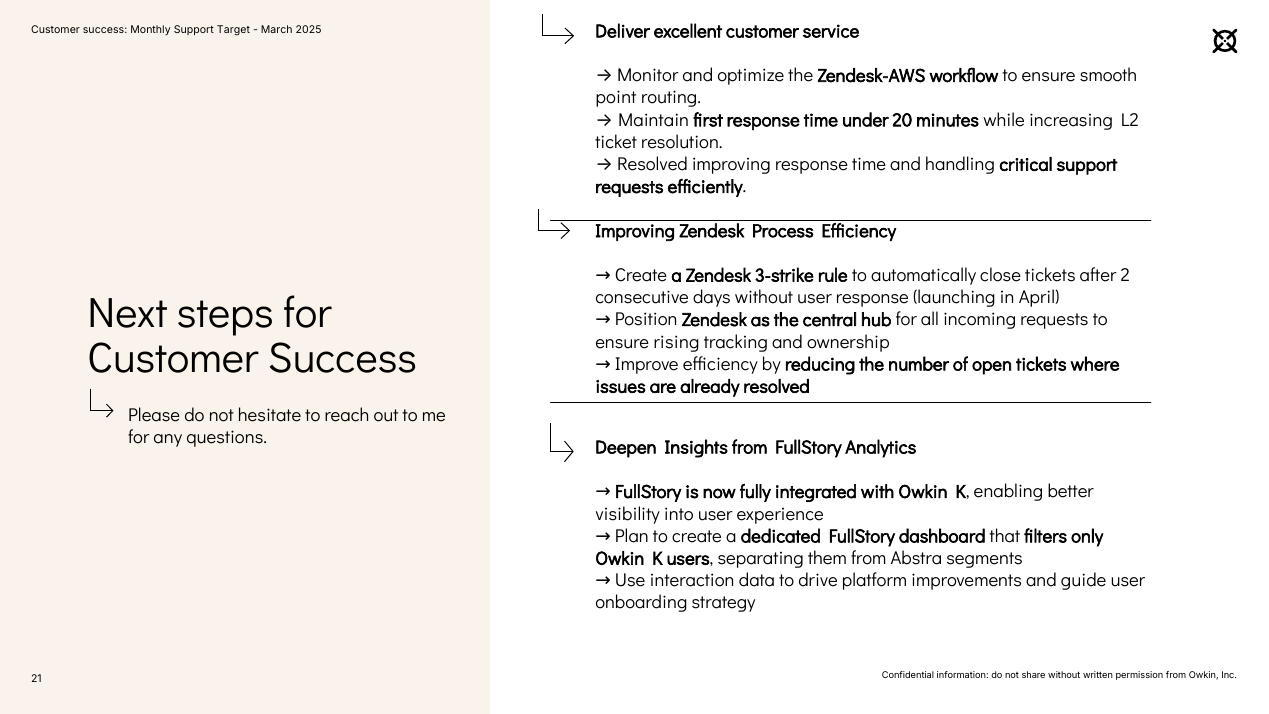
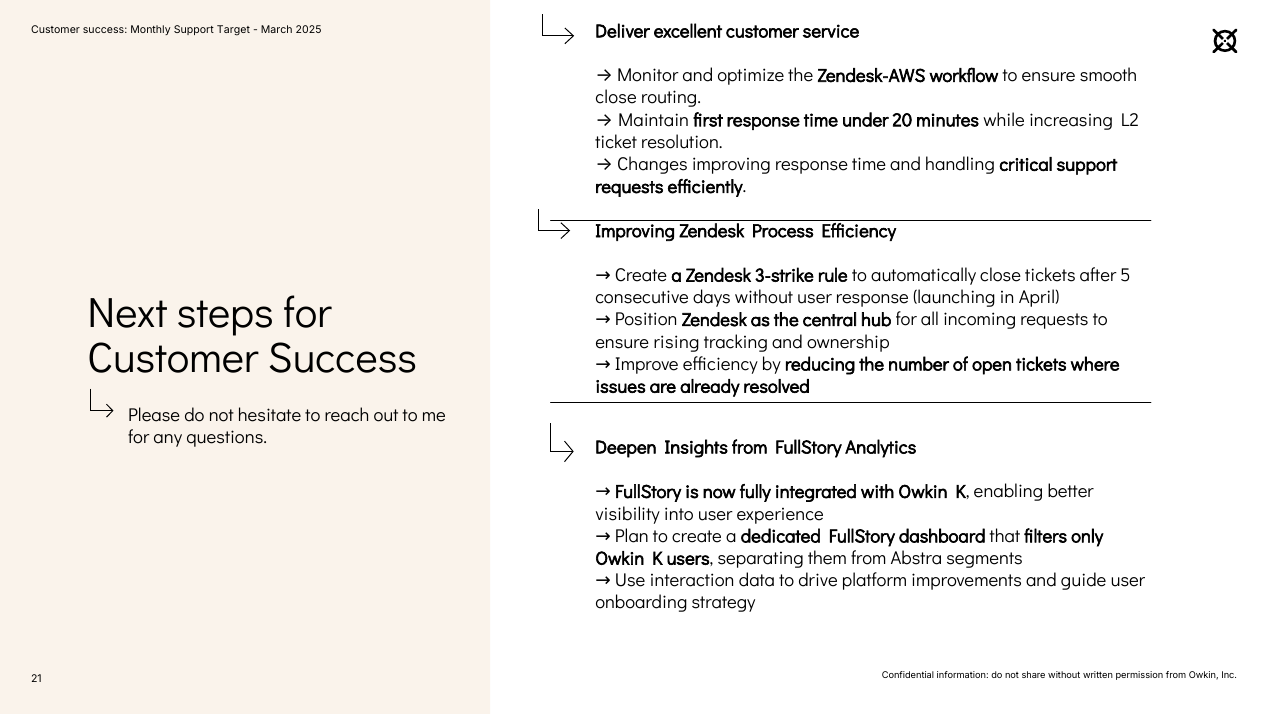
point at (616, 98): point -> close
Resolved at (652, 164): Resolved -> Changes
2: 2 -> 5
